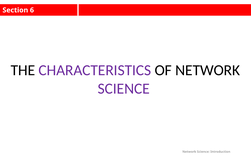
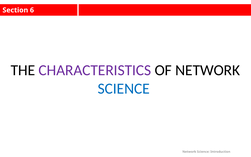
SCIENCE at (124, 89) colour: purple -> blue
